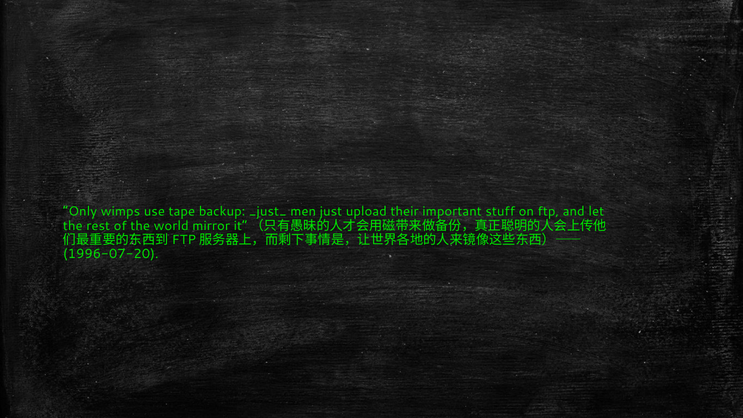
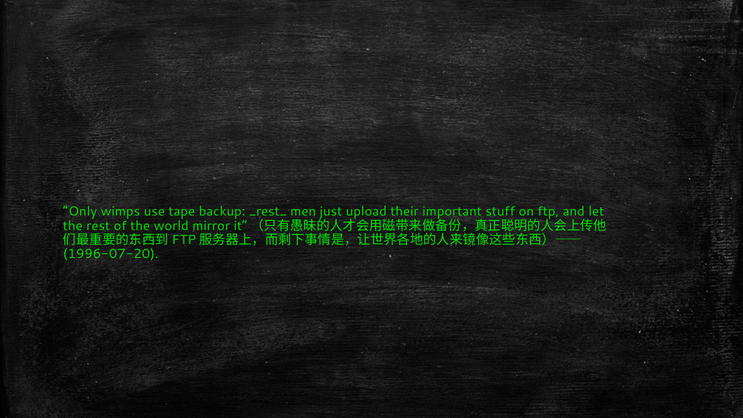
_just_: _just_ -> _rest_
